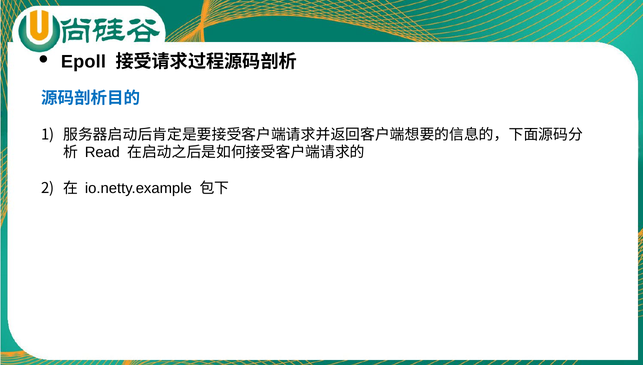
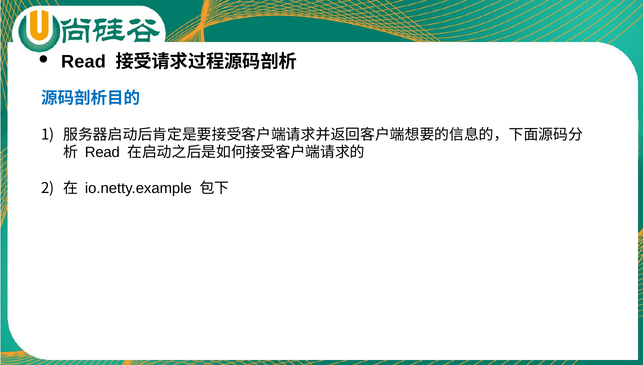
Epoll at (83, 62): Epoll -> Read
